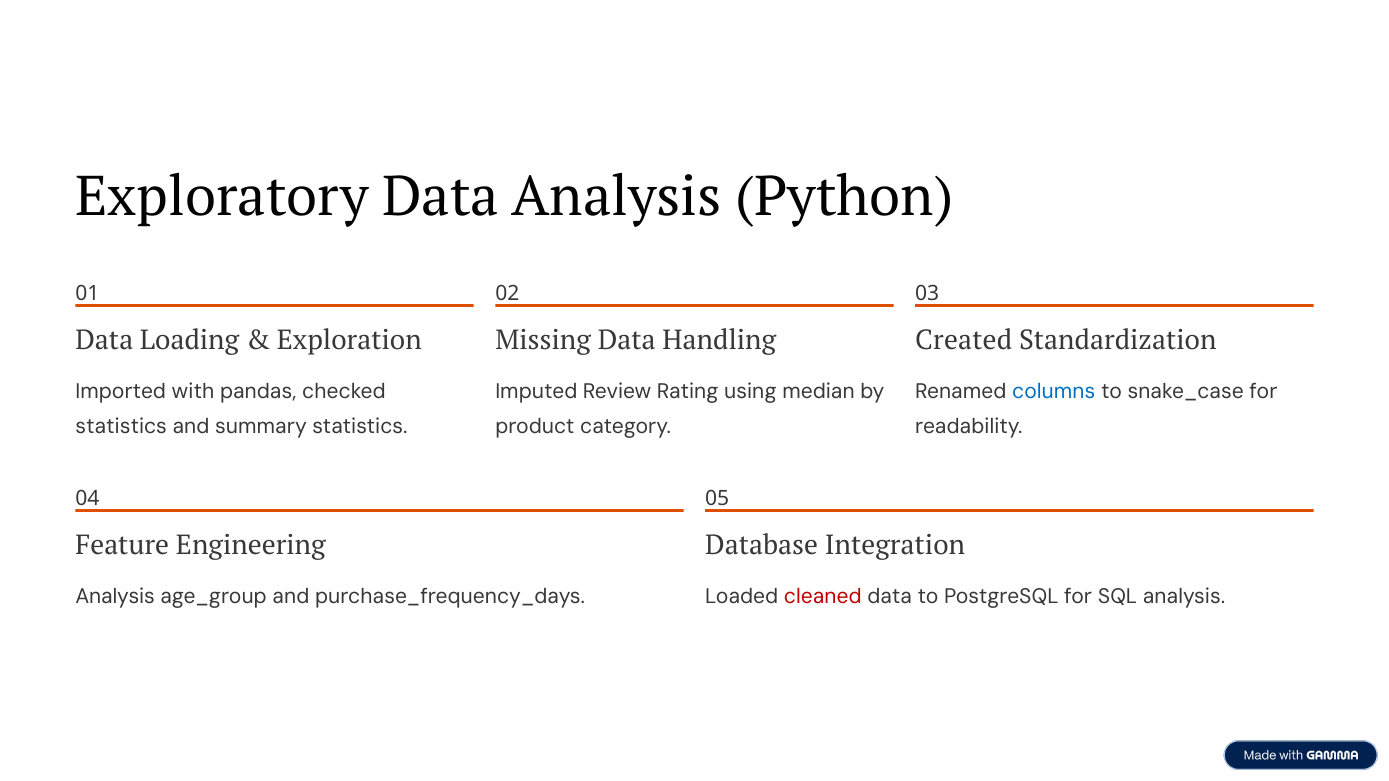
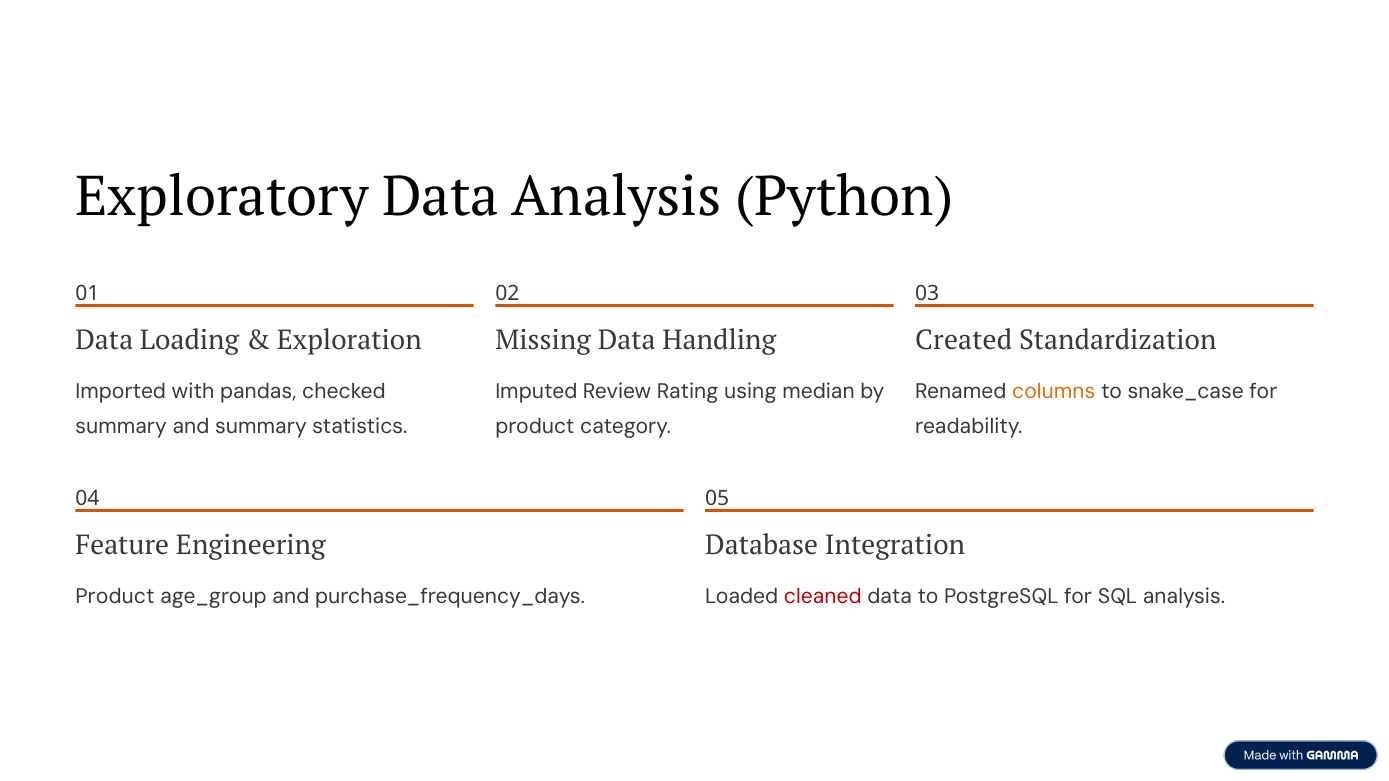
columns colour: blue -> orange
statistics at (121, 426): statistics -> summary
Analysis at (115, 597): Analysis -> Product
